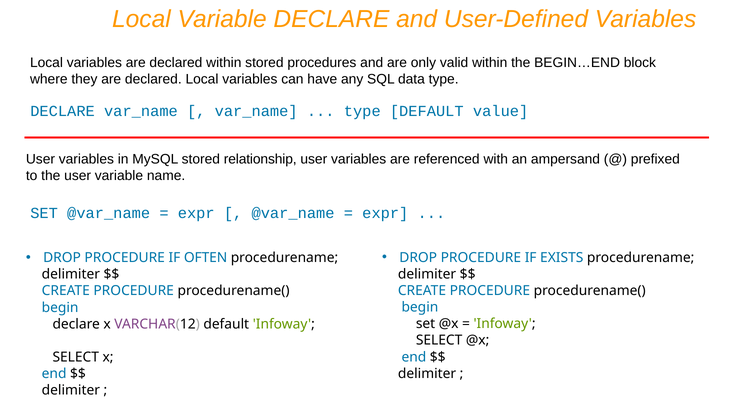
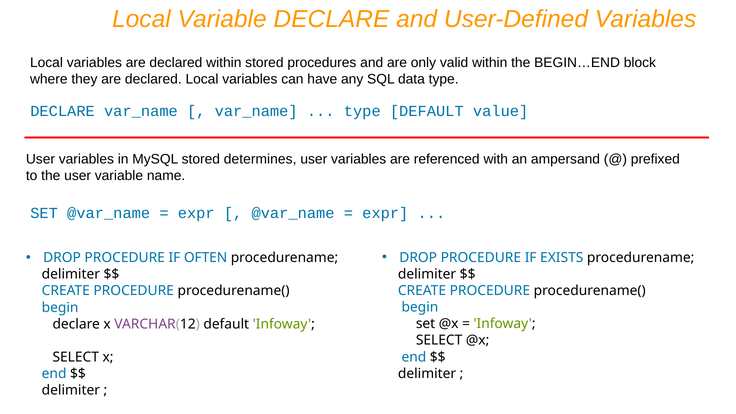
relationship: relationship -> determines
